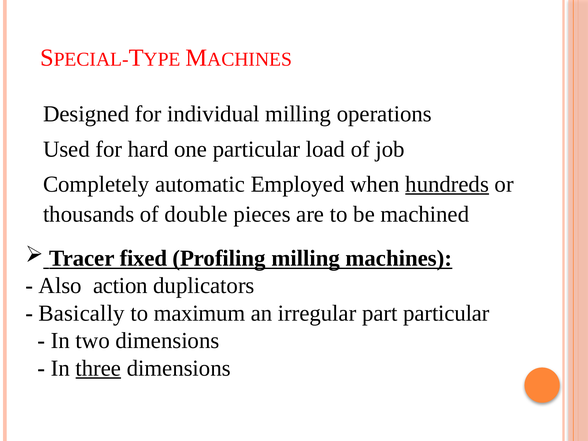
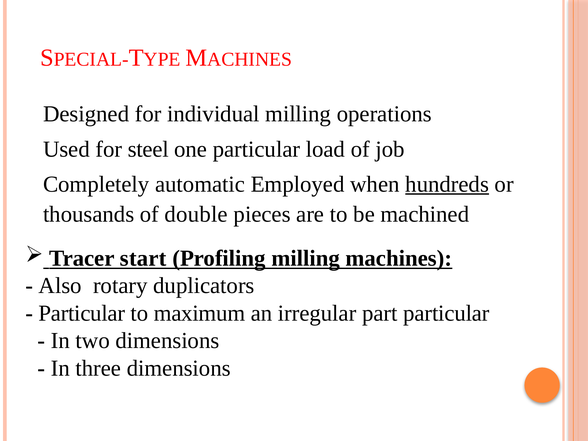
hard: hard -> steel
fixed: fixed -> start
action: action -> rotary
Basically at (82, 313): Basically -> Particular
three underline: present -> none
